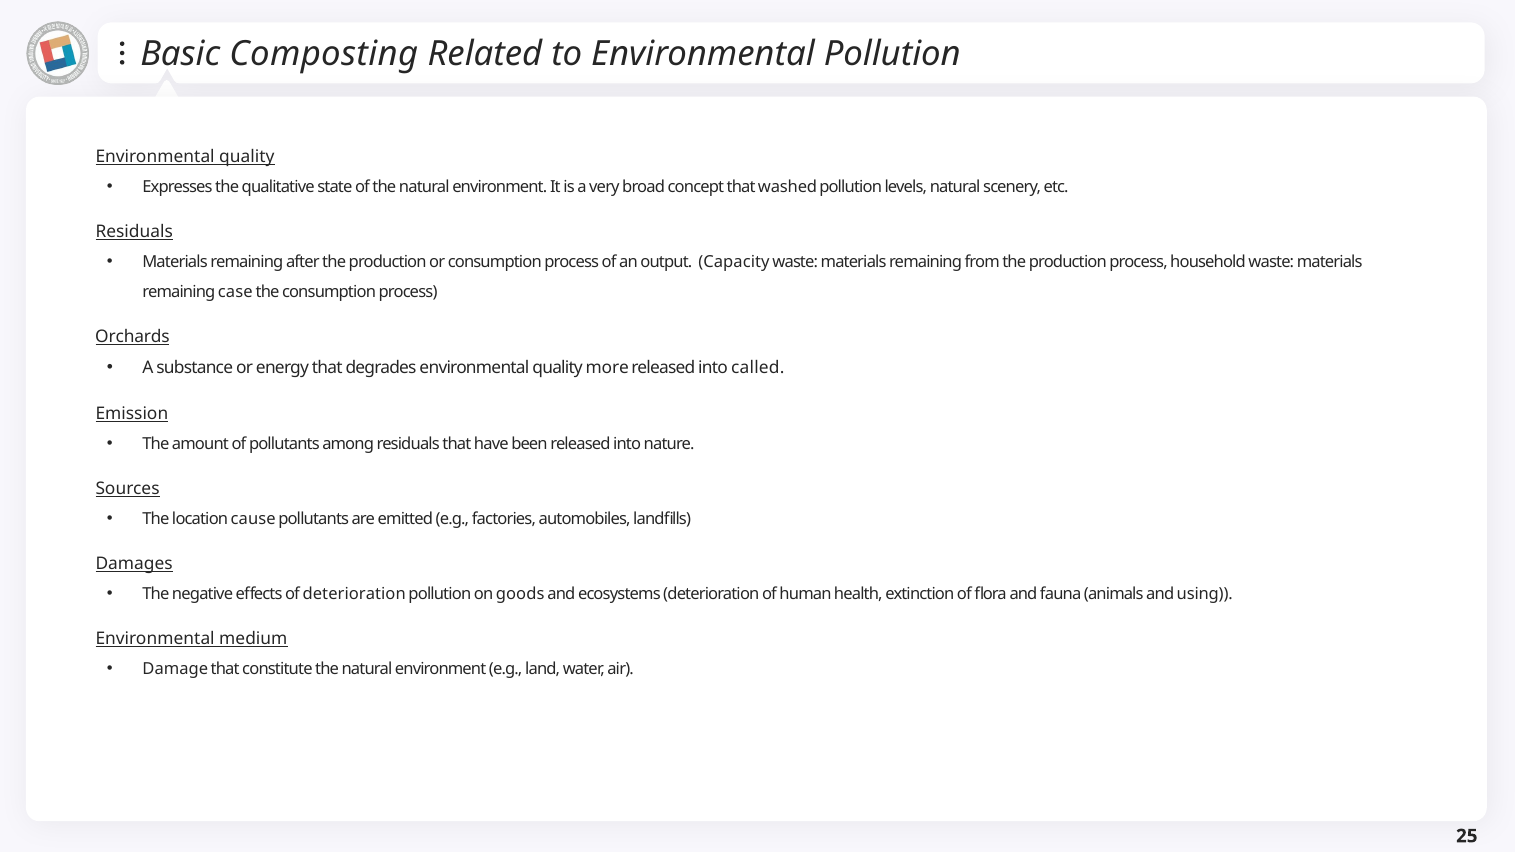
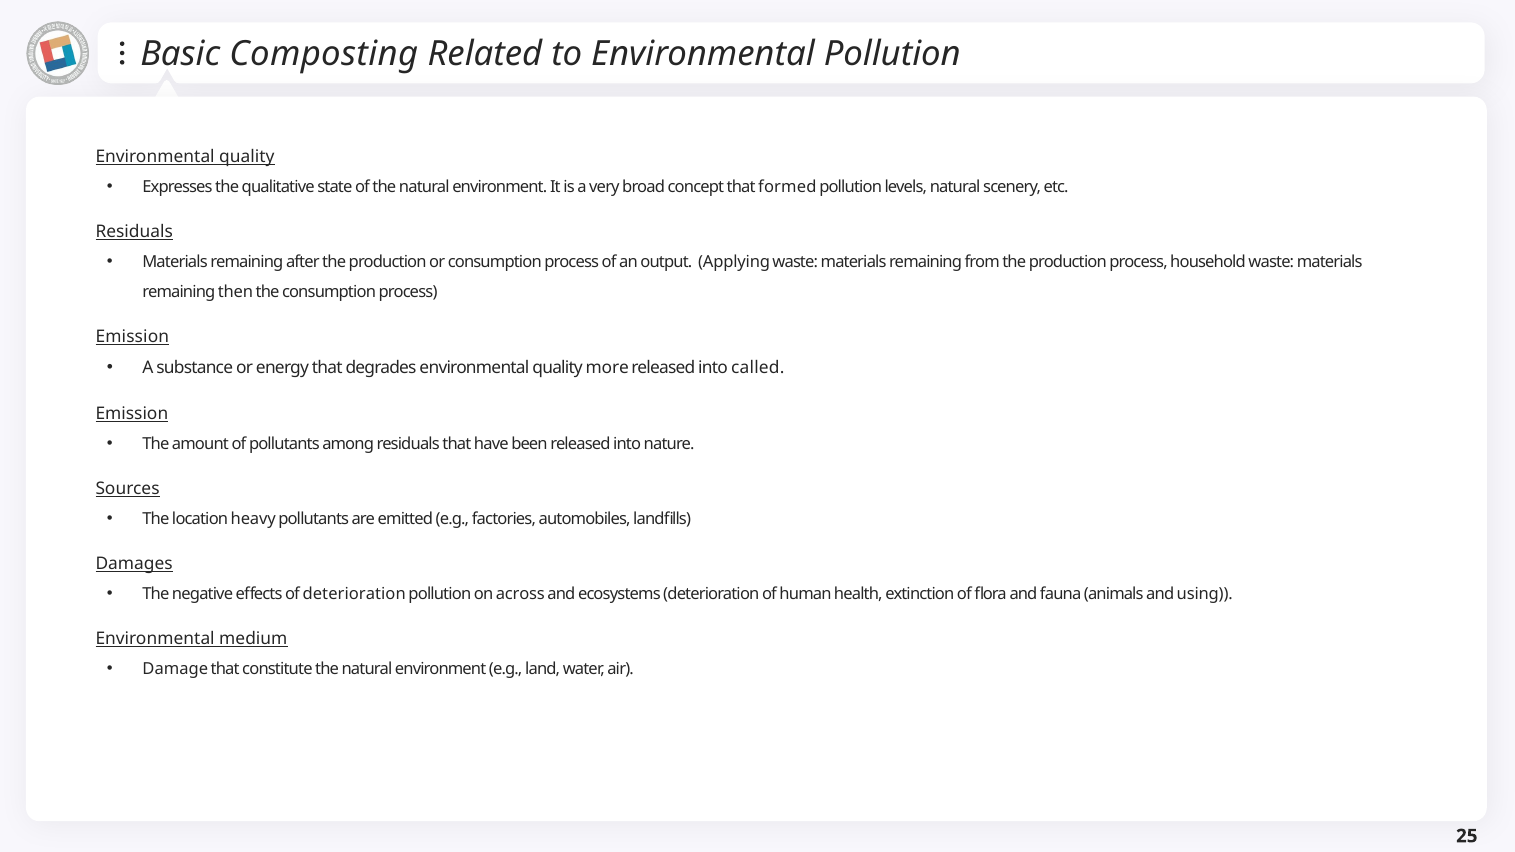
washed: washed -> formed
Capacity: Capacity -> Applying
case: case -> then
Orchards at (132, 337): Orchards -> Emission
cause: cause -> heavy
goods: goods -> across
